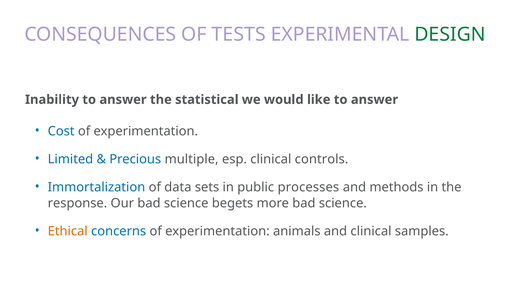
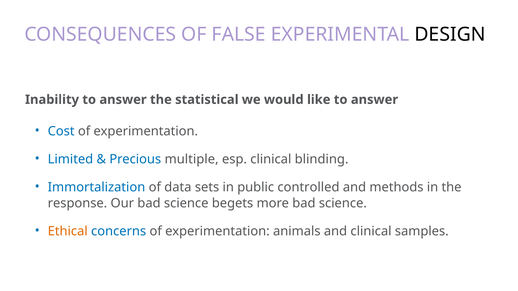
TESTS: TESTS -> FALSE
DESIGN colour: green -> black
controls: controls -> blinding
processes: processes -> controlled
